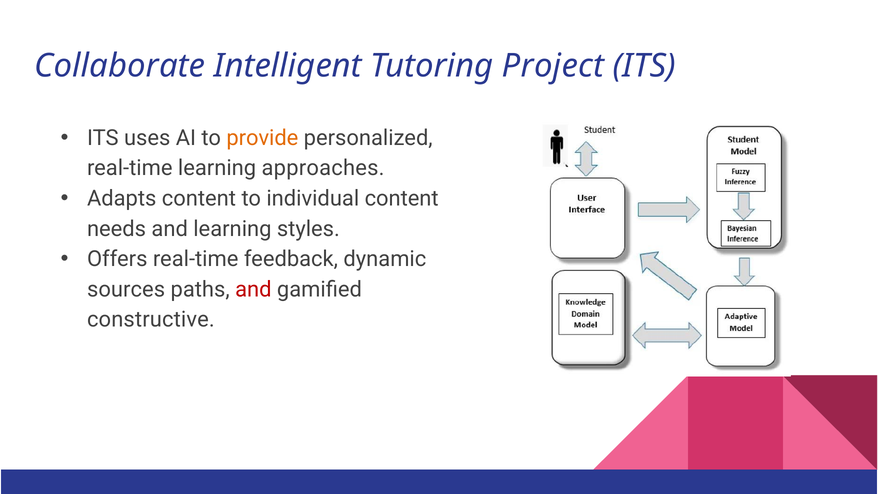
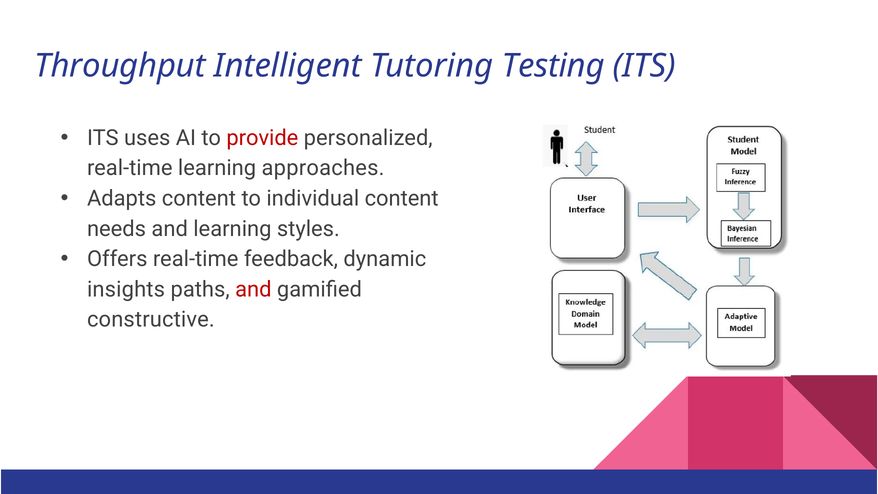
Collaborate: Collaborate -> Throughput
Project: Project -> Testing
provide colour: orange -> red
sources: sources -> insights
